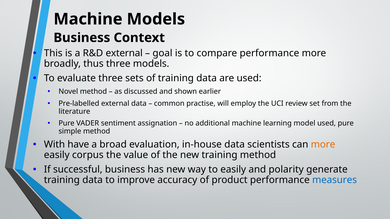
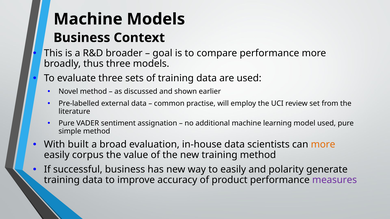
R&D external: external -> broader
have: have -> built
measures colour: blue -> purple
